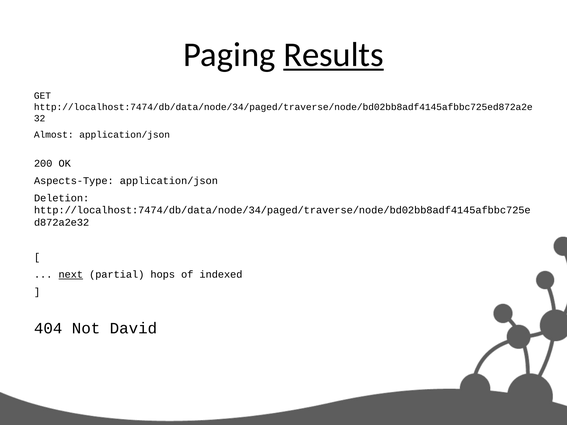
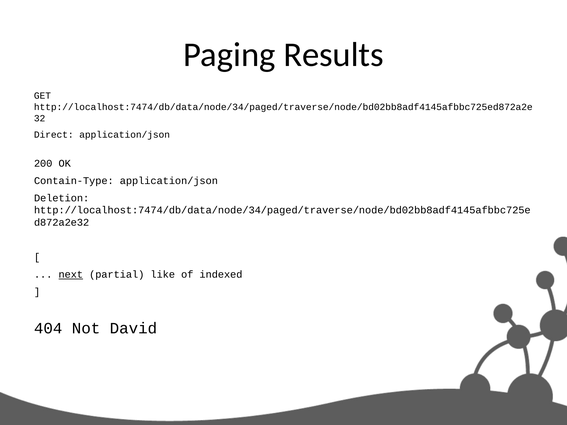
Results underline: present -> none
Almost: Almost -> Direct
Aspects-Type: Aspects-Type -> Contain-Type
hops: hops -> like
